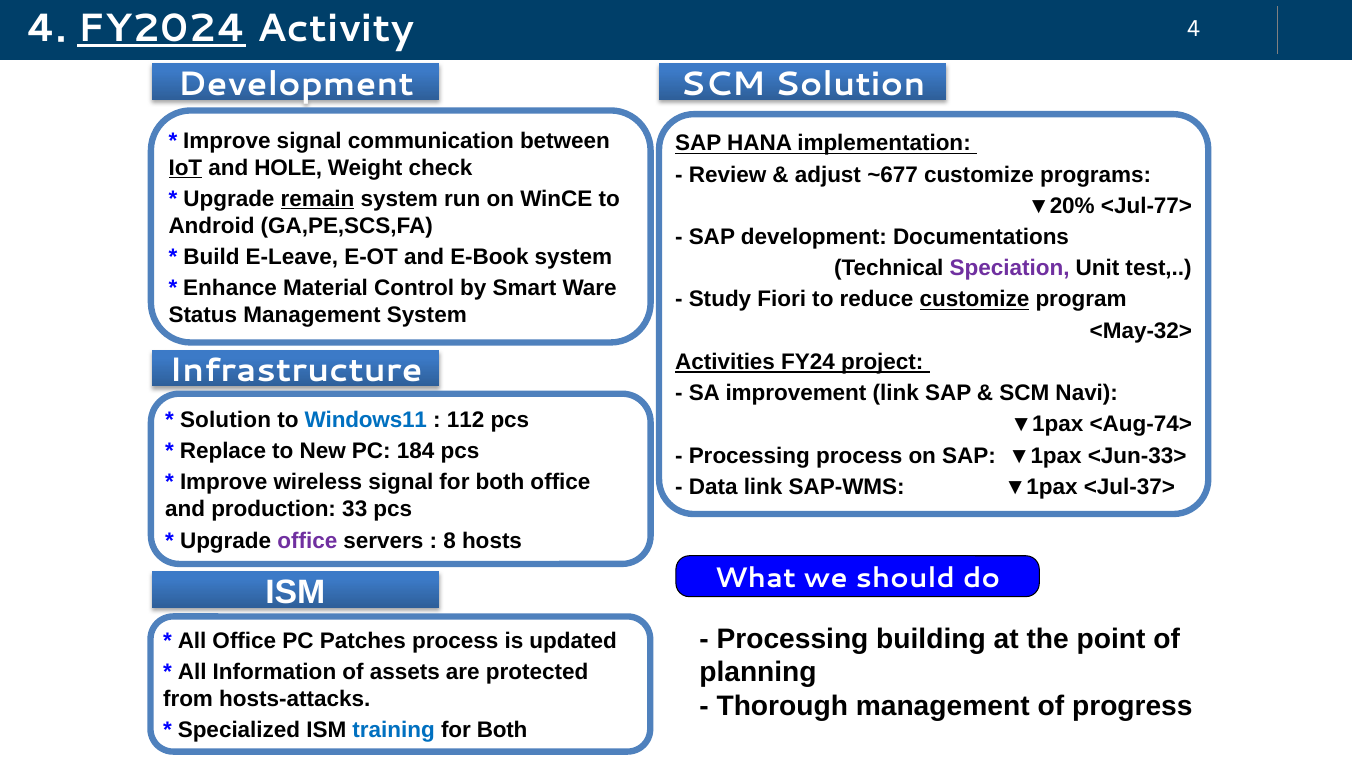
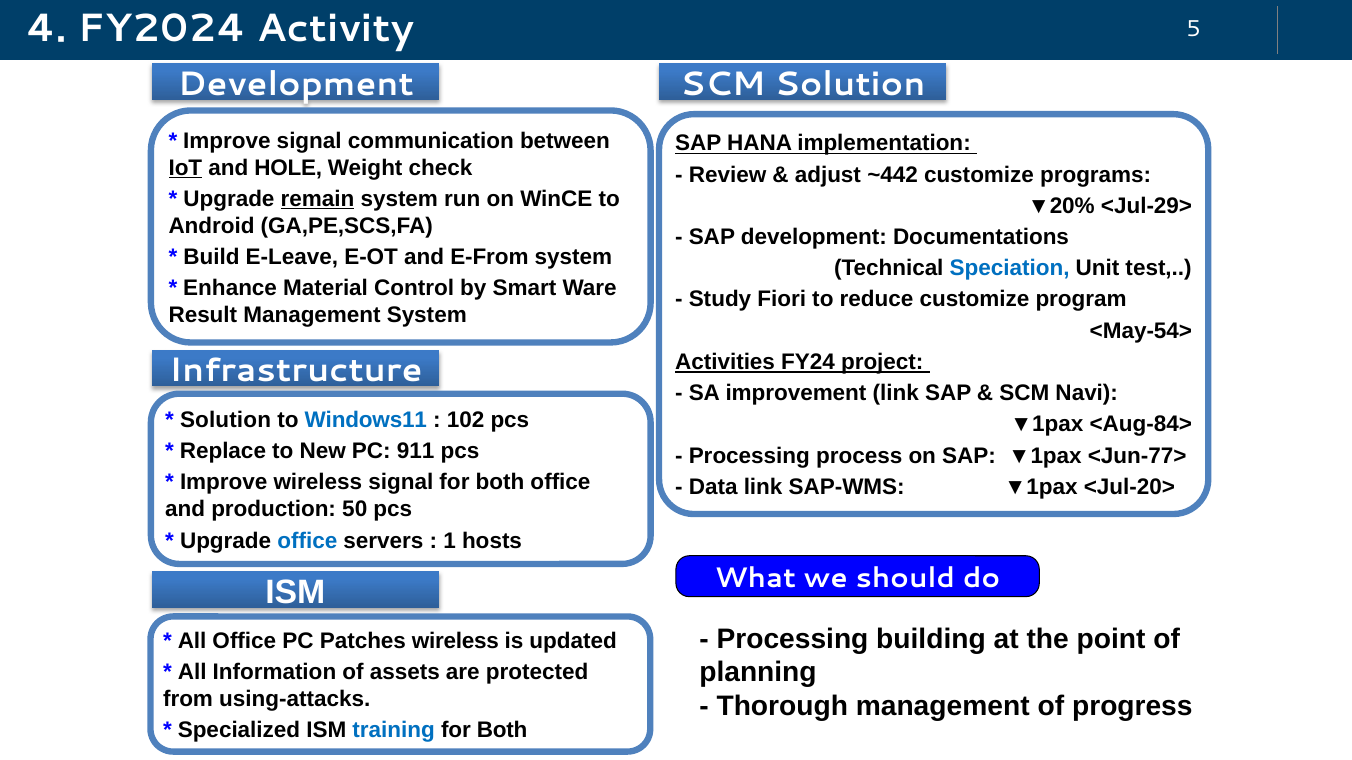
FY2024 underline: present -> none
Activity 4: 4 -> 5
~677: ~677 -> ~442
<Jul-77>: <Jul-77> -> <Jul-29>
E-Book: E-Book -> E-From
Speciation colour: purple -> blue
customize at (974, 300) underline: present -> none
Status: Status -> Result
<May-32>: <May-32> -> <May-54>
112: 112 -> 102
<Aug-74>: <Aug-74> -> <Aug-84>
184: 184 -> 911
<Jun-33>: <Jun-33> -> <Jun-77>
<Jul-37>: <Jul-37> -> <Jul-20>
33: 33 -> 50
office at (307, 541) colour: purple -> blue
8: 8 -> 1
Patches process: process -> wireless
hosts-attacks: hosts-attacks -> using-attacks
